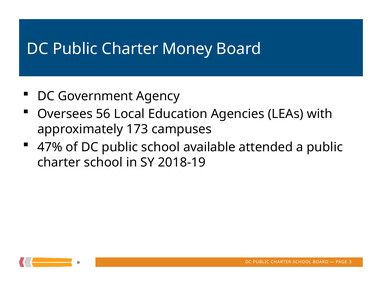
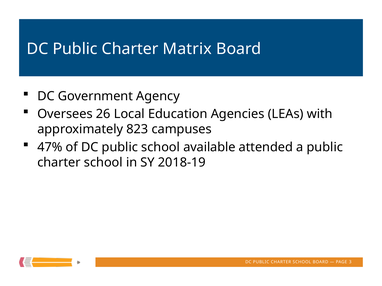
Money: Money -> Matrix
56: 56 -> 26
173: 173 -> 823
